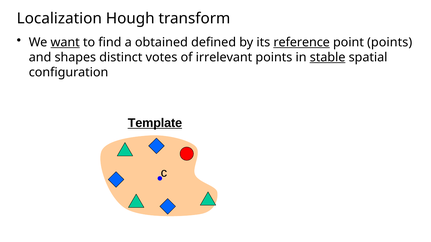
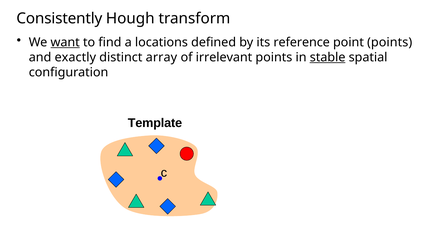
Localization: Localization -> Consistently
obtained: obtained -> locations
reference underline: present -> none
shapes: shapes -> exactly
votes: votes -> array
Template underline: present -> none
